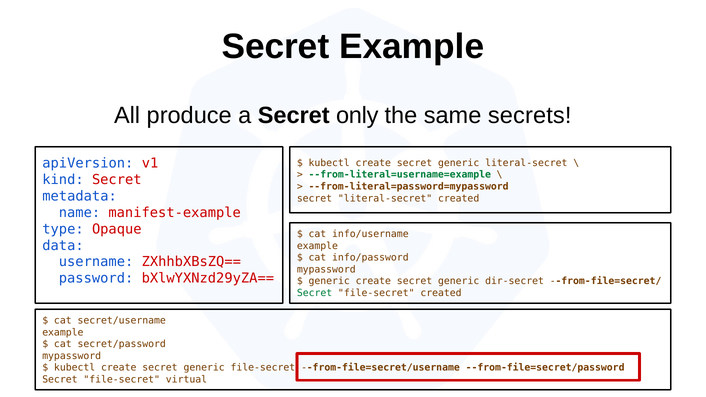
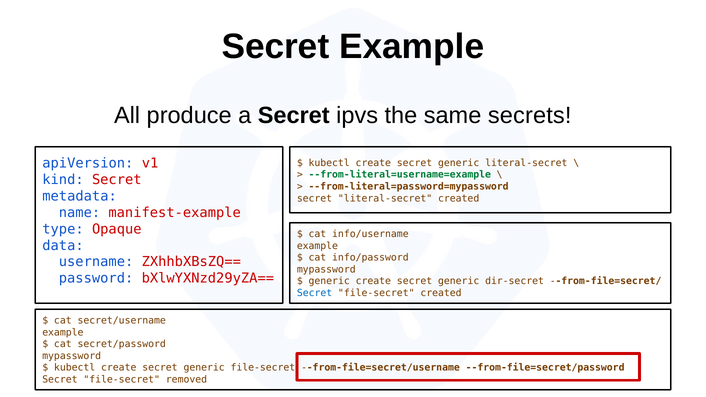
only: only -> ipvs
Secret at (315, 293) colour: green -> blue
virtual: virtual -> removed
